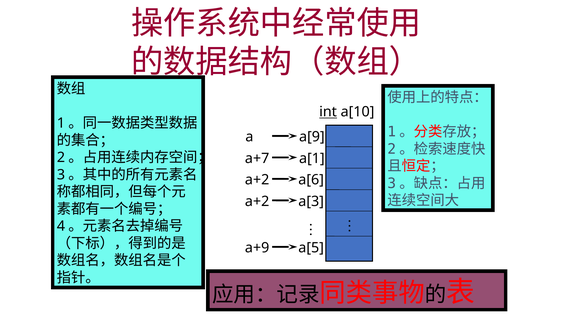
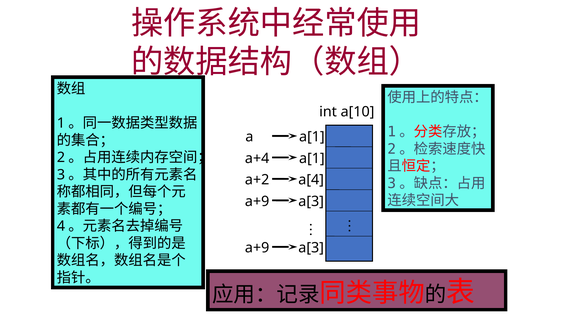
int underline: present -> none
a[9 at (312, 137): a[9 -> a[1
a+7: a+7 -> a+4
a[6: a[6 -> a[4
a+2 at (257, 201): a+2 -> a+9
a[5 at (311, 248): a[5 -> a[3
